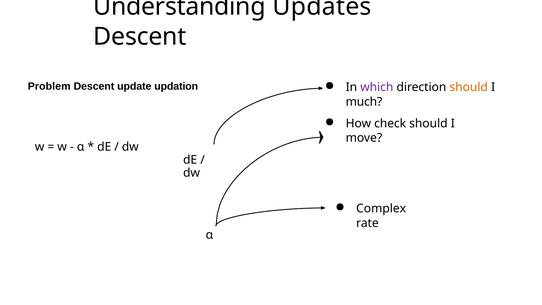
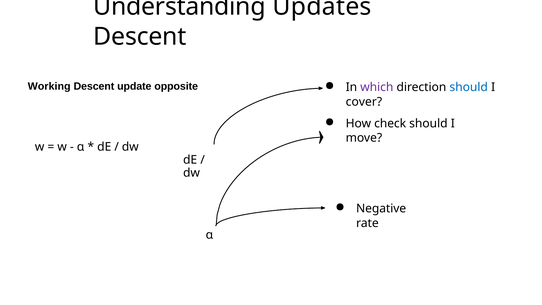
should at (469, 87) colour: orange -> blue
Problem: Problem -> Working
updation: updation -> opposite
much: much -> cover
Complex: Complex -> Negative
